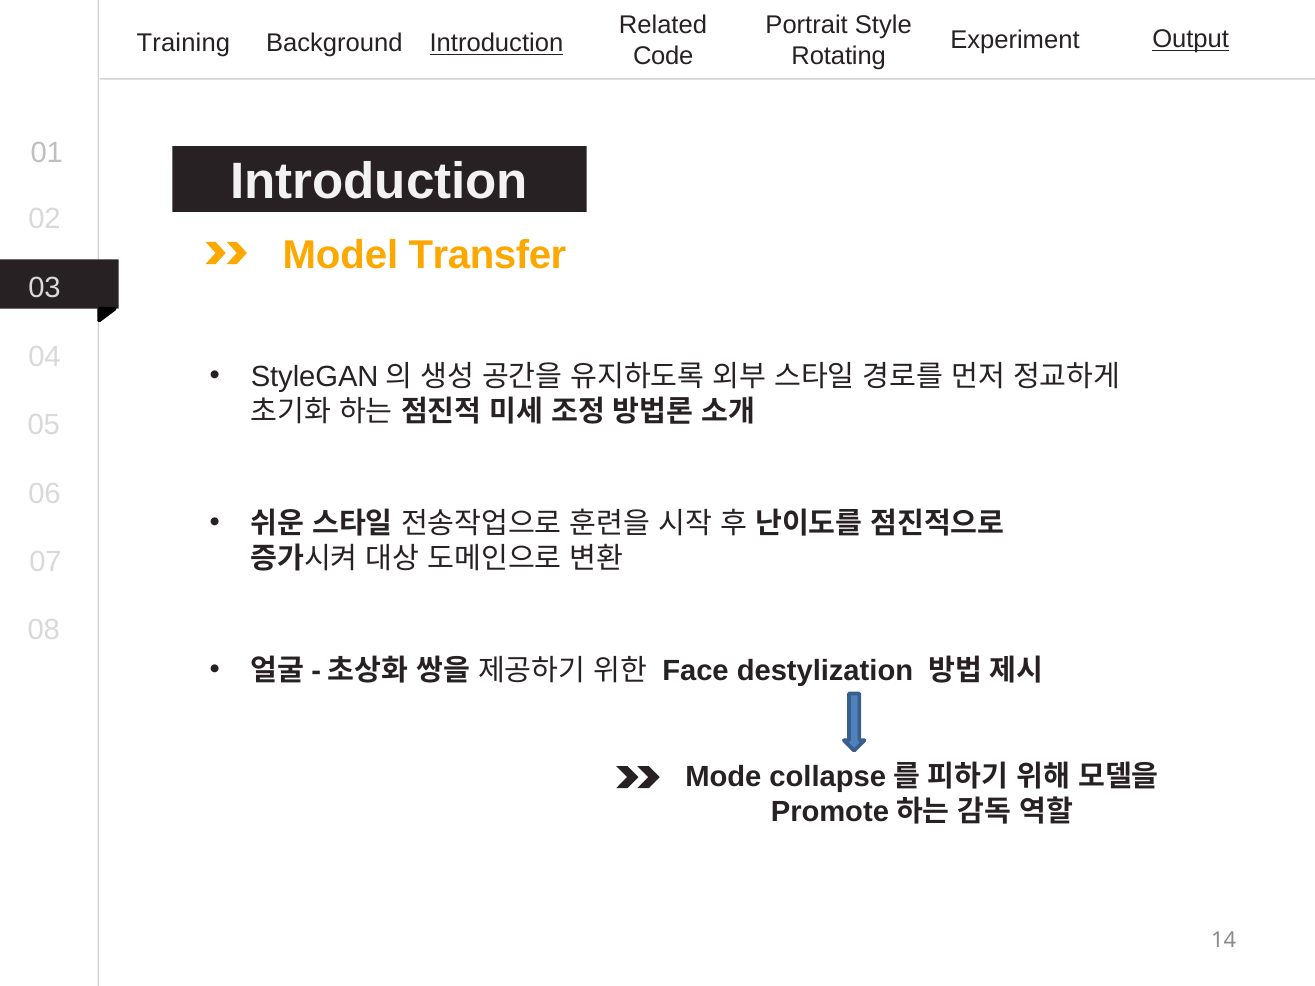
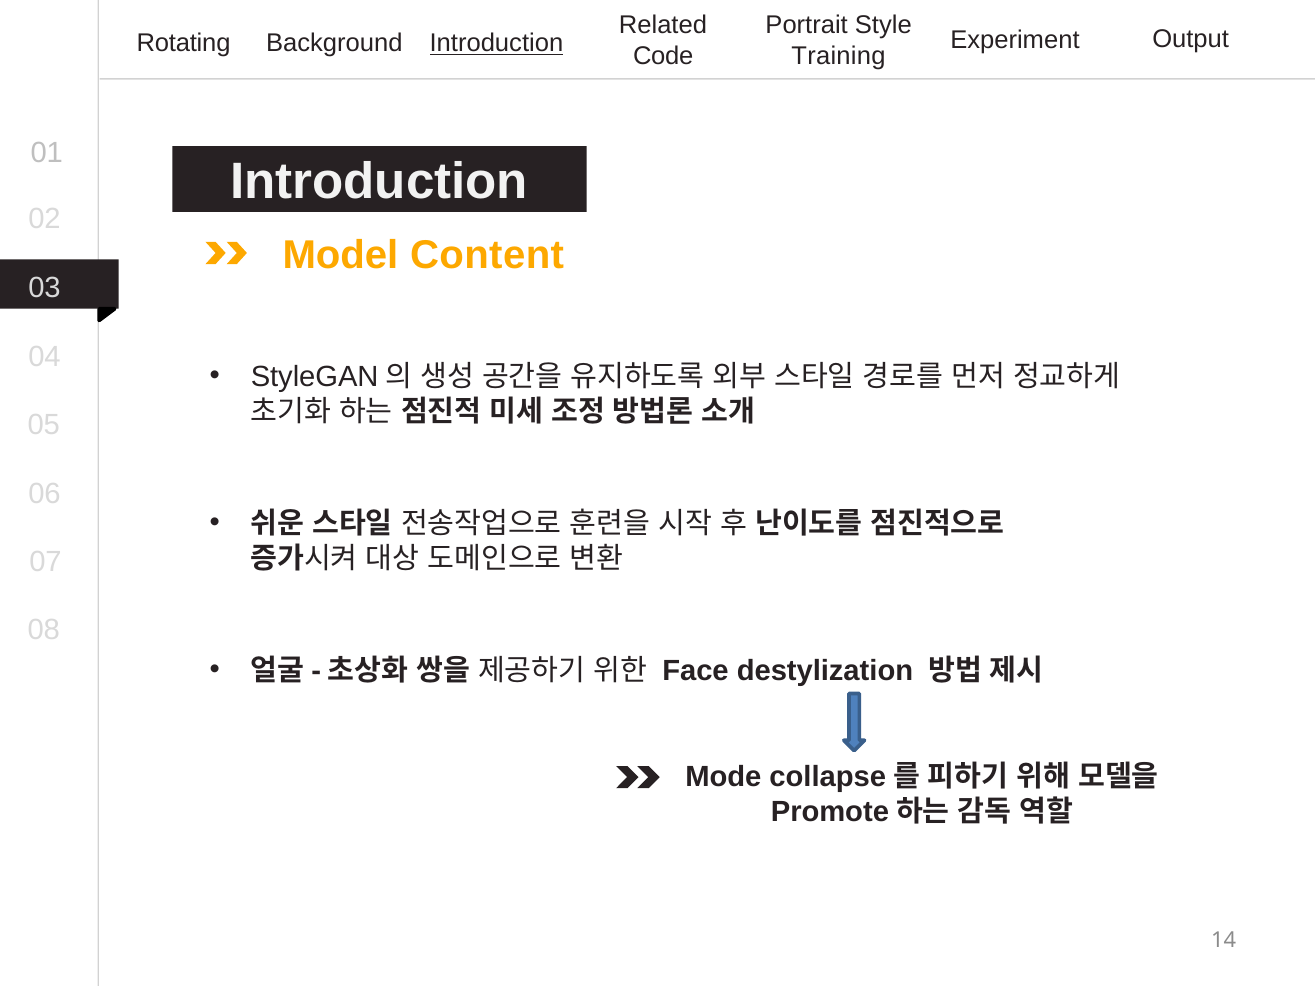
Output underline: present -> none
Training: Training -> Rotating
Rotating: Rotating -> Training
Transfer: Transfer -> Content
